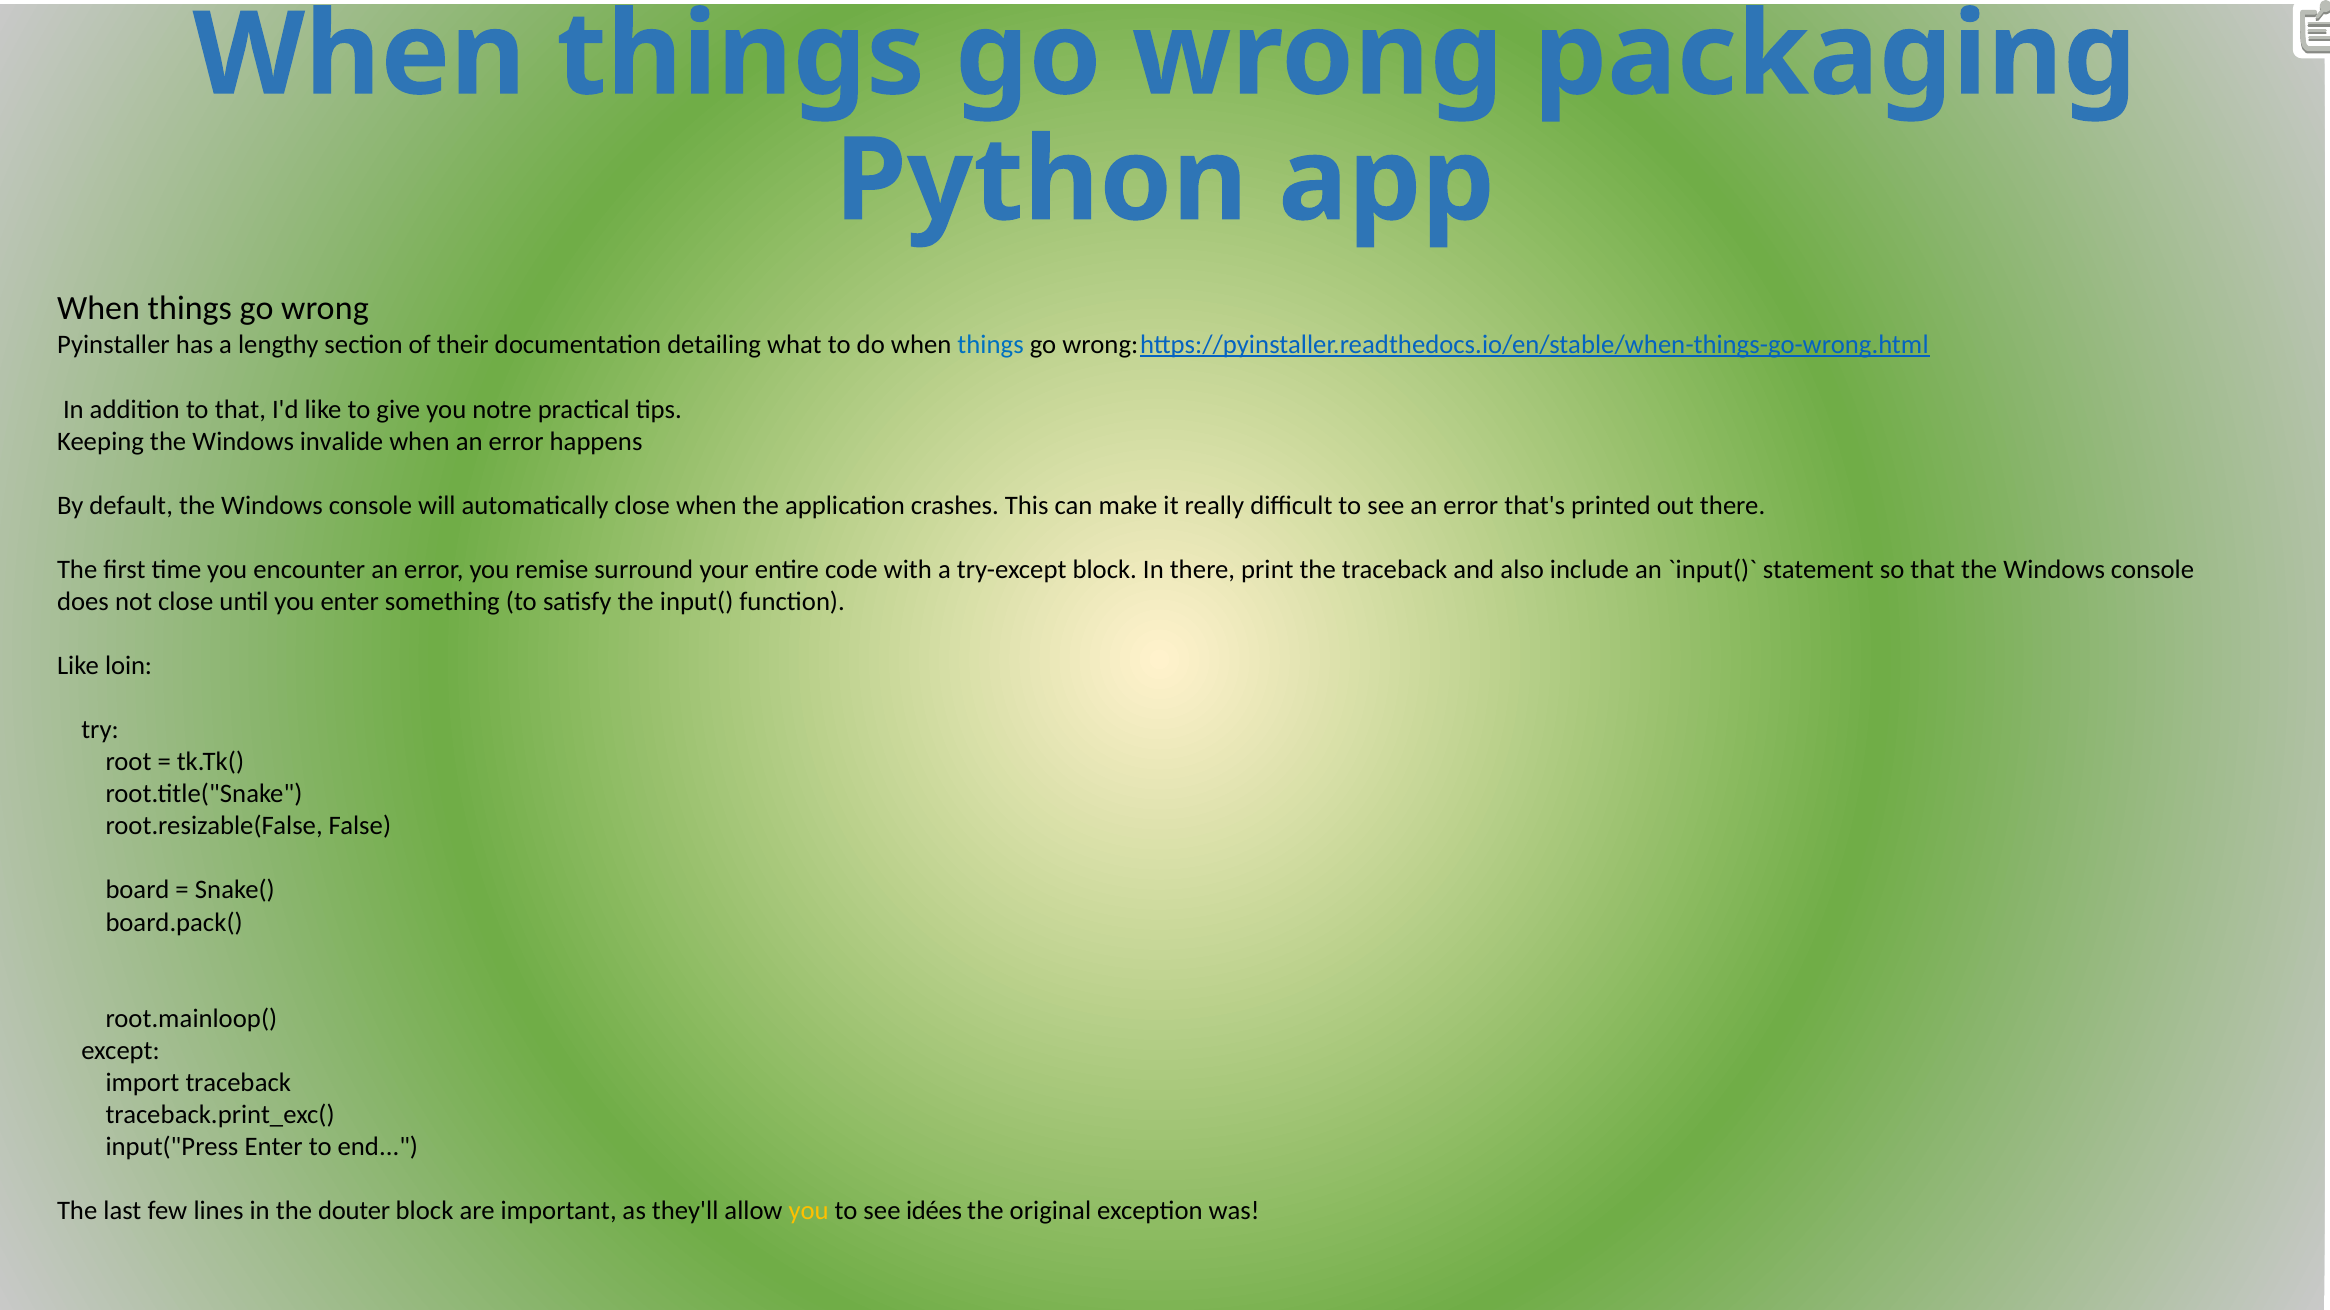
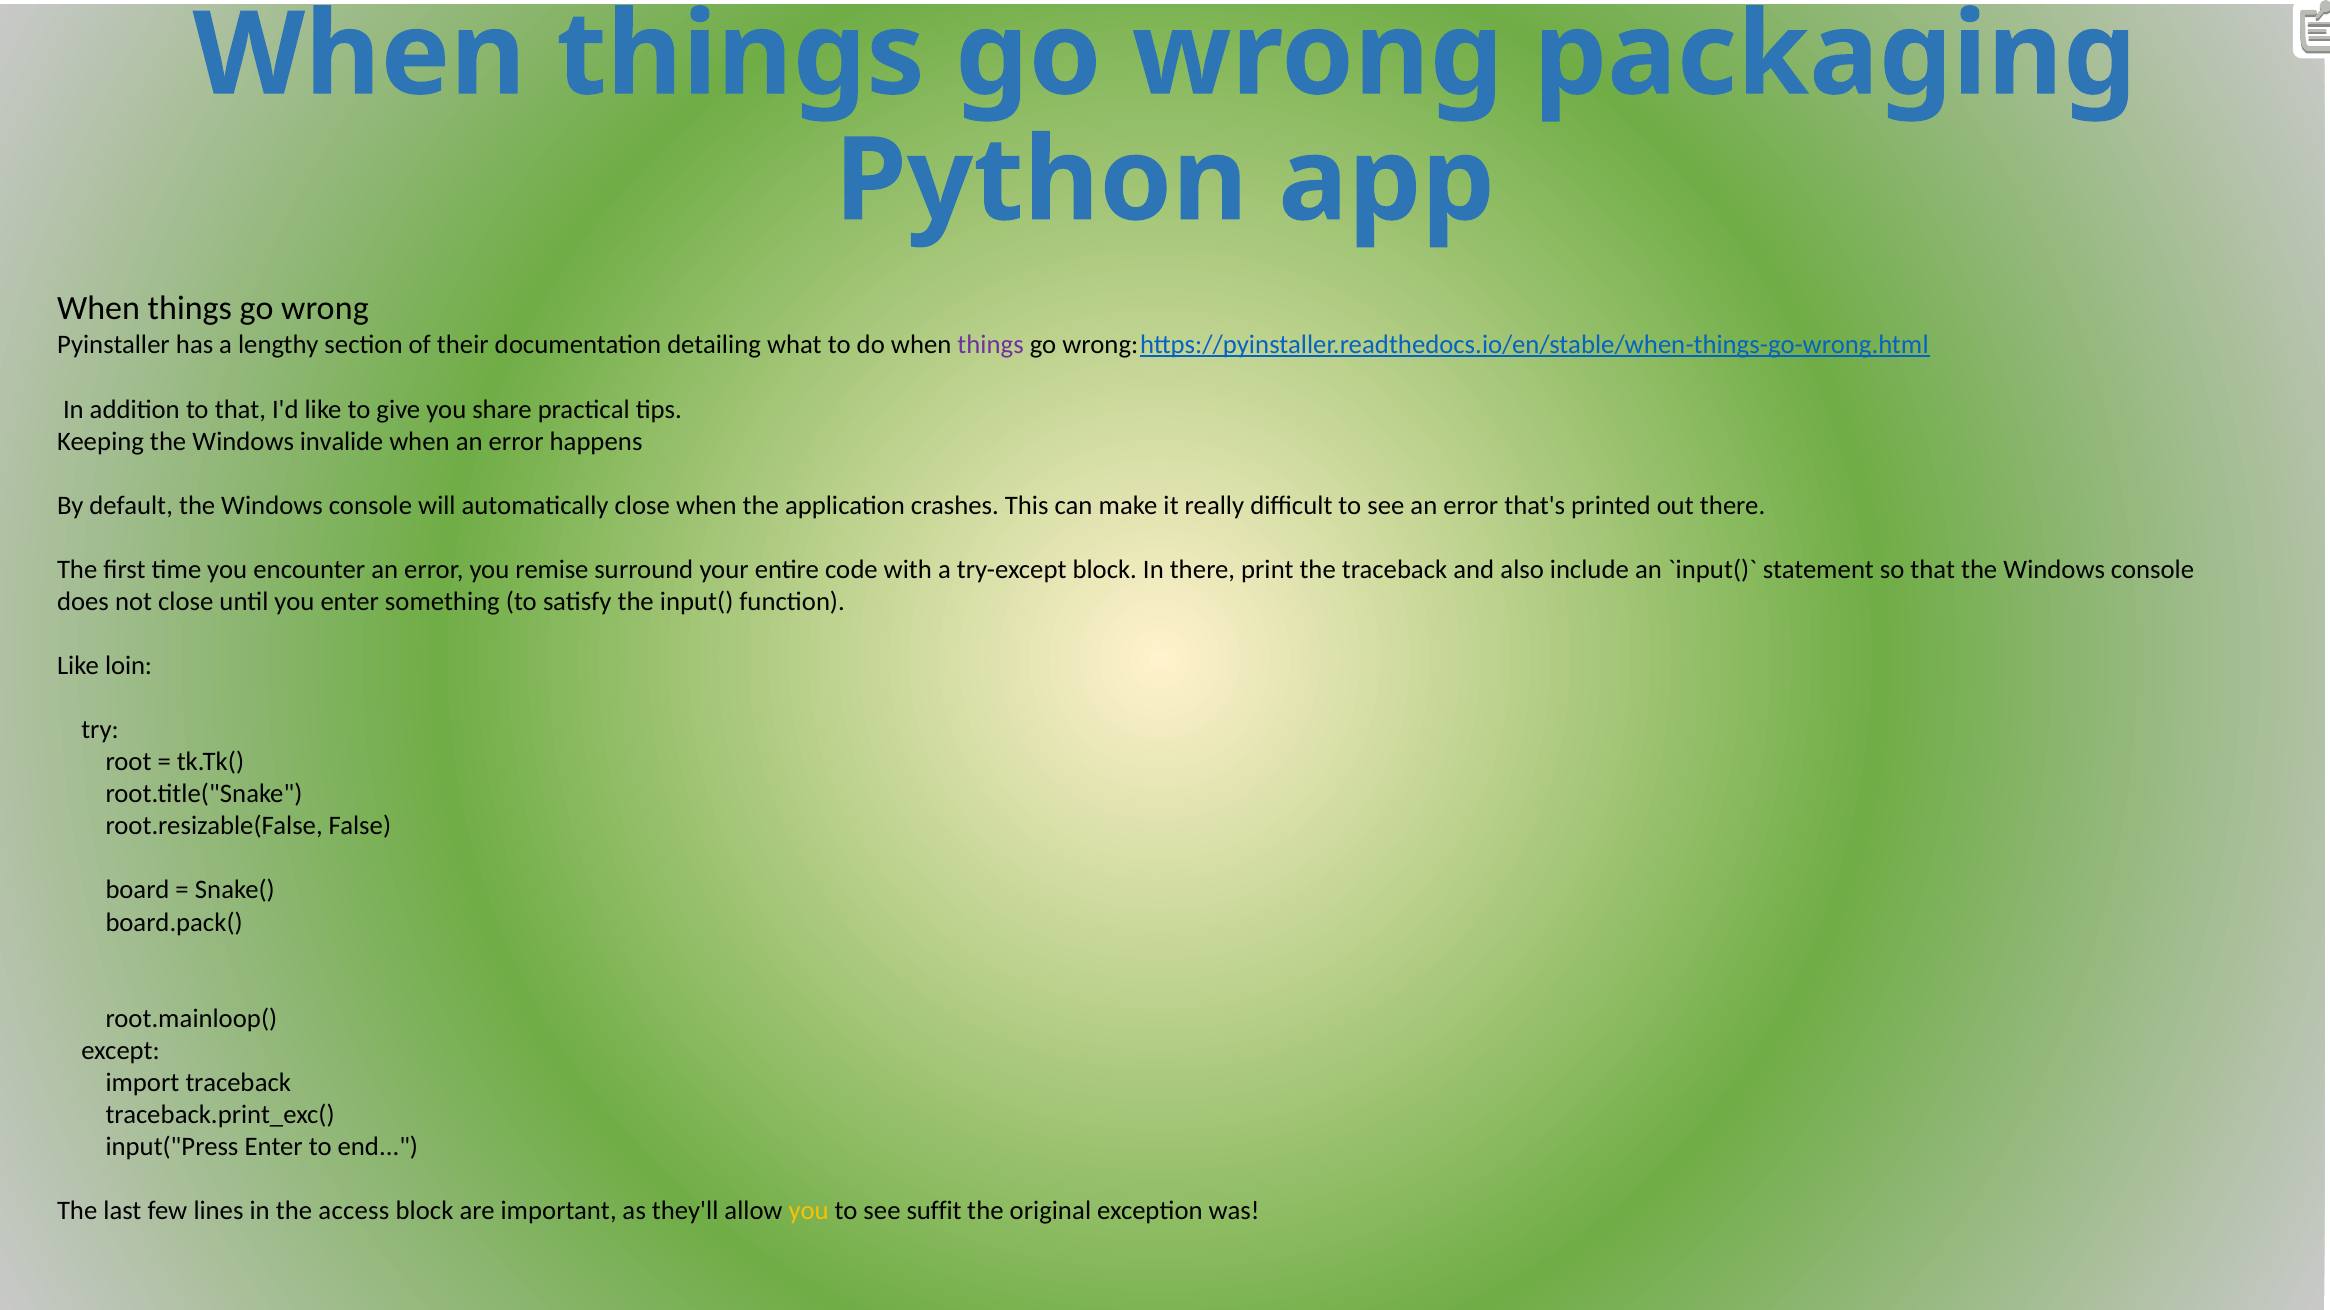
things at (991, 345) colour: blue -> purple
notre: notre -> share
douter: douter -> access
idées: idées -> suffit
